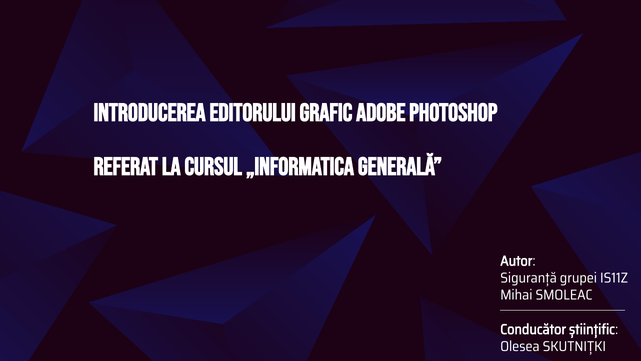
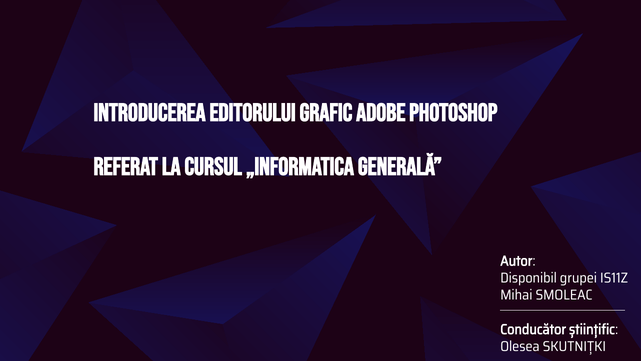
Siguranță: Siguranță -> Disponibil
